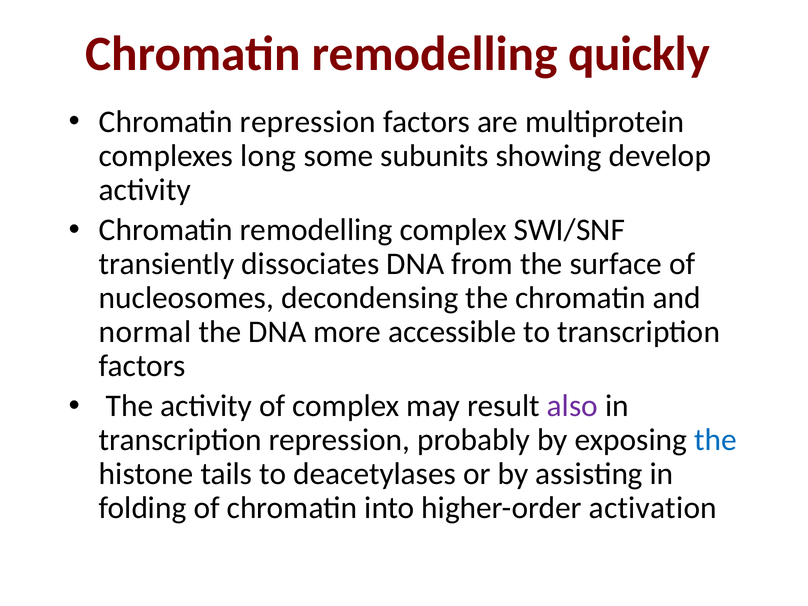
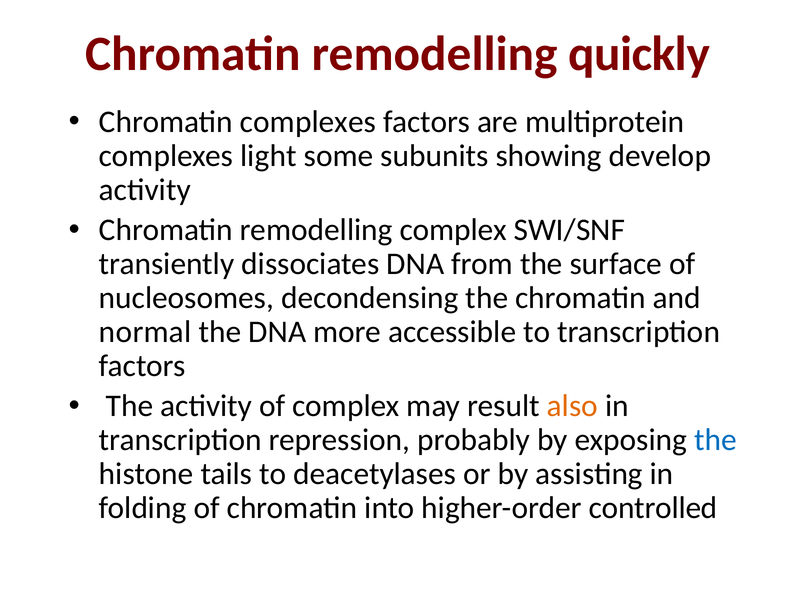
Chromatin repression: repression -> complexes
long: long -> light
also colour: purple -> orange
activation: activation -> controlled
